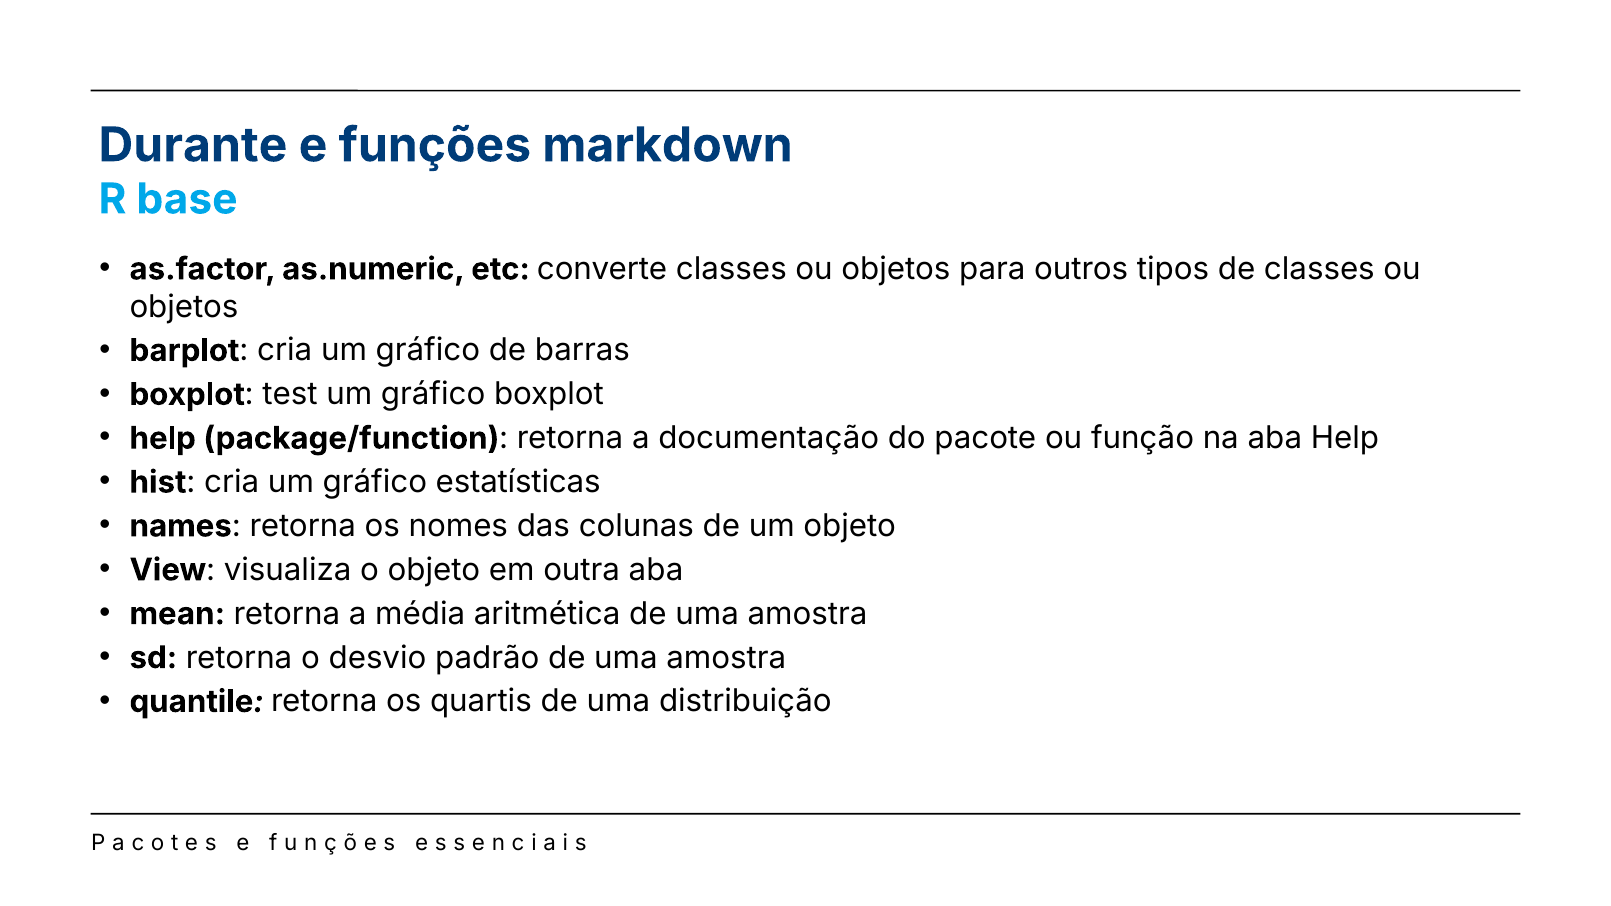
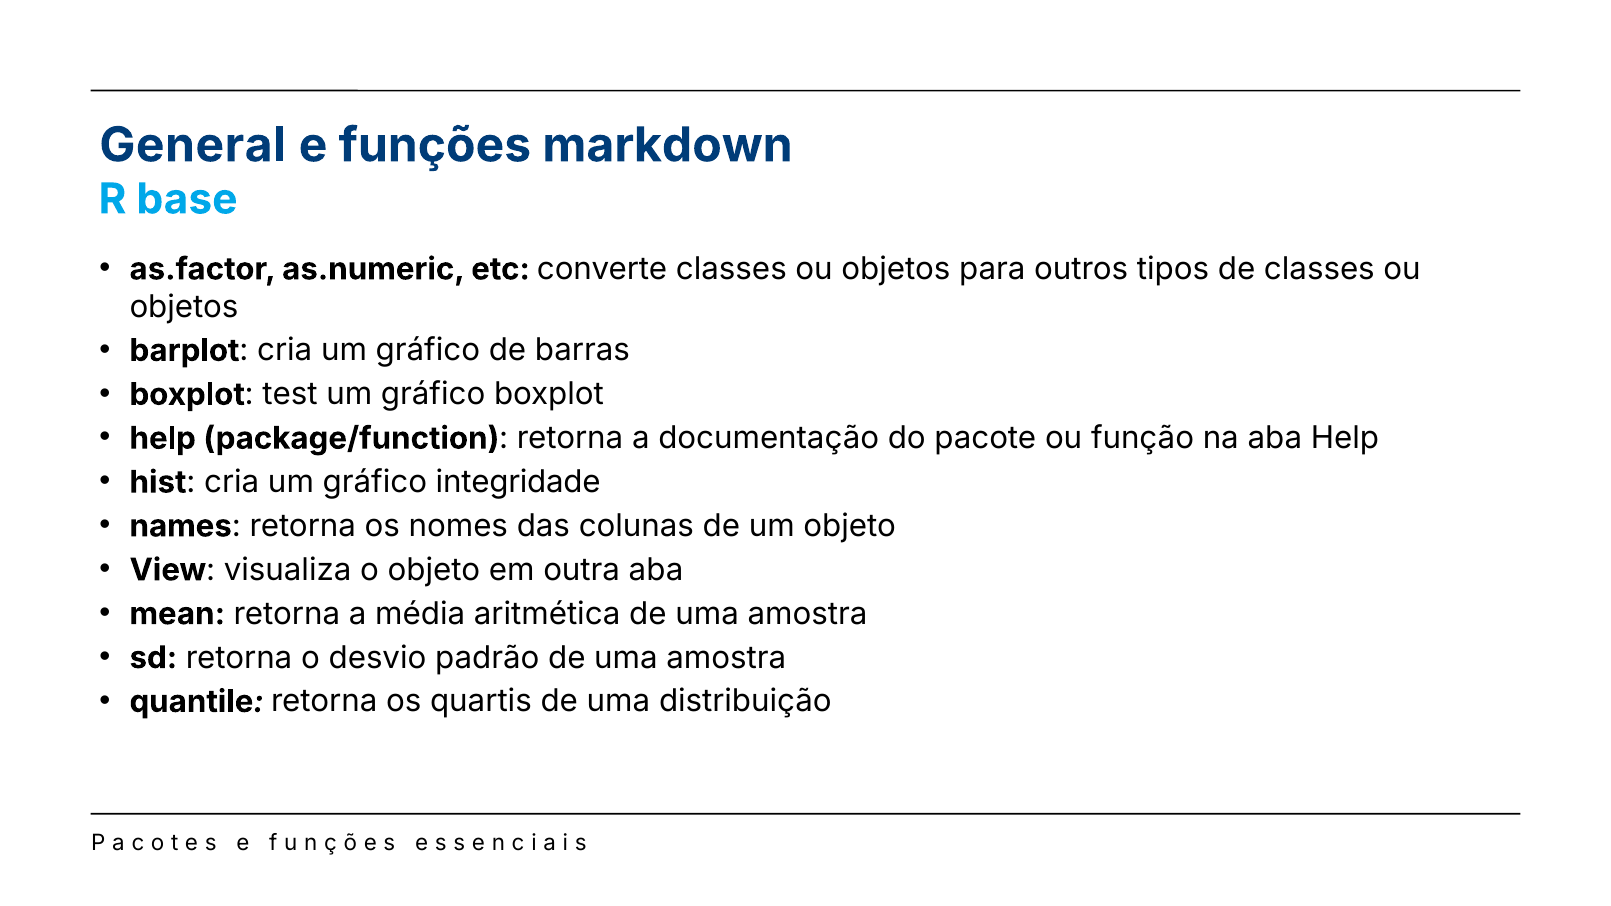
Durante: Durante -> General
estatísticas: estatísticas -> integridade
